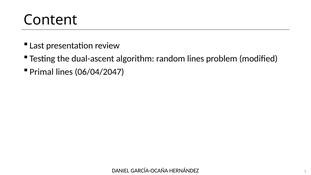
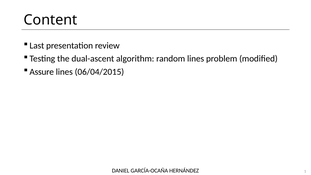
Primal: Primal -> Assure
06/04/2047: 06/04/2047 -> 06/04/2015
